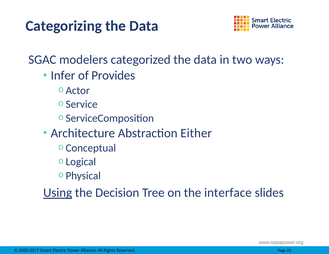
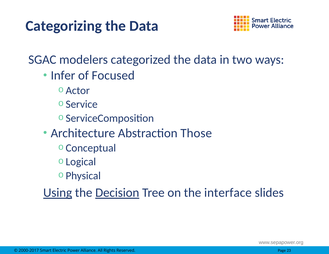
Provides: Provides -> Focused
Either: Either -> Those
Decision underline: none -> present
